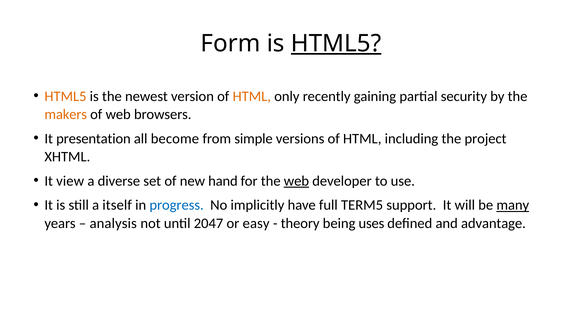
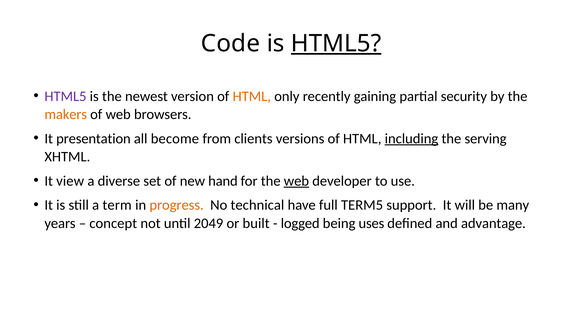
Form: Form -> Code
HTML5 at (65, 96) colour: orange -> purple
simple: simple -> clients
including underline: none -> present
project: project -> serving
itself: itself -> term
progress colour: blue -> orange
implicitly: implicitly -> technical
many underline: present -> none
analysis: analysis -> concept
2047: 2047 -> 2049
easy: easy -> built
theory: theory -> logged
